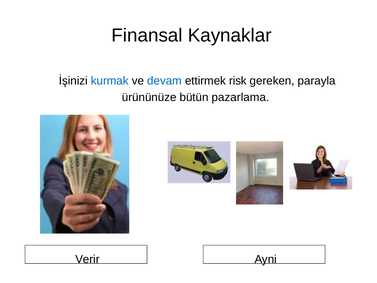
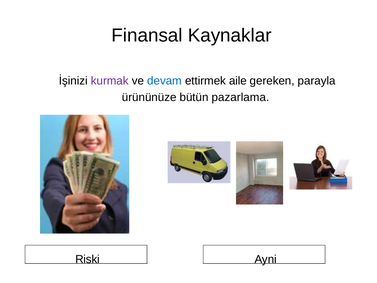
kurmak colour: blue -> purple
risk: risk -> aile
Verir: Verir -> Riski
